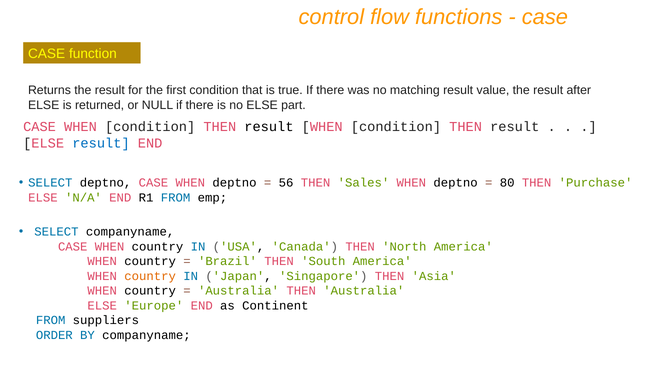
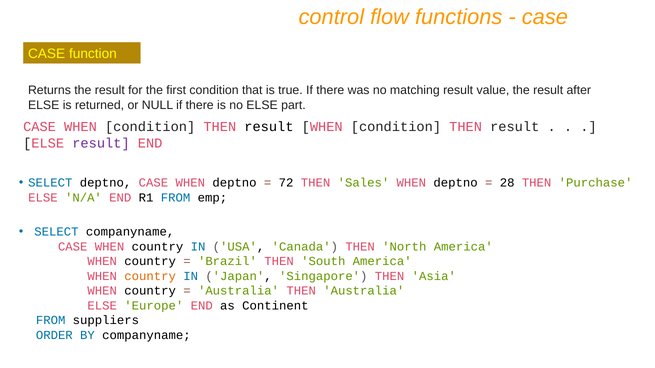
result at (101, 143) colour: blue -> purple
56: 56 -> 72
80: 80 -> 28
